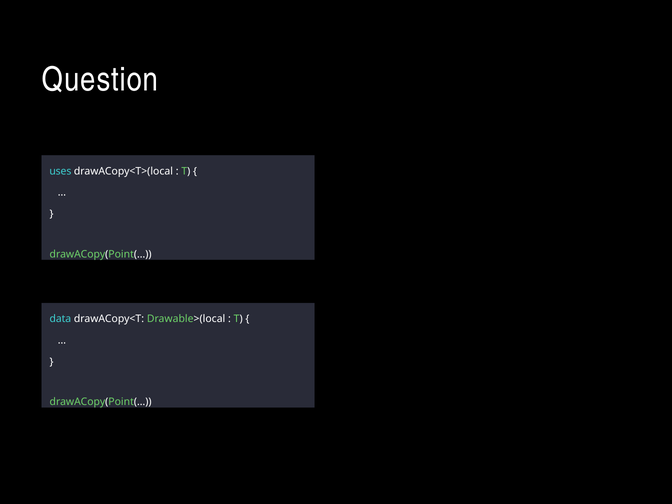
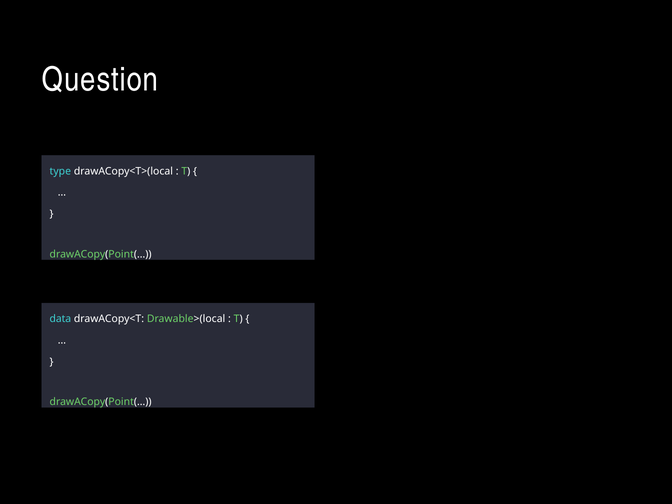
uses: uses -> type
